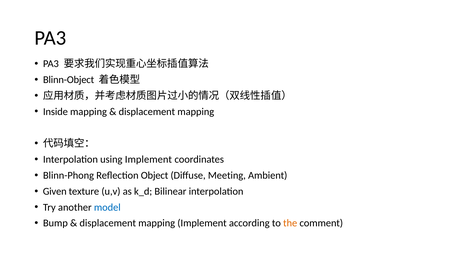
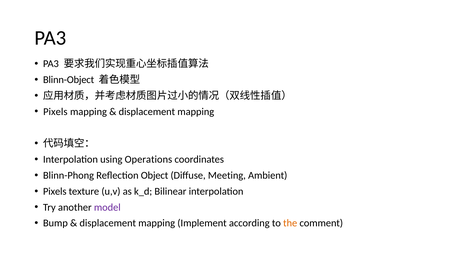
Inside at (55, 112): Inside -> Pixels
using Implement: Implement -> Operations
Given at (55, 191): Given -> Pixels
model colour: blue -> purple
